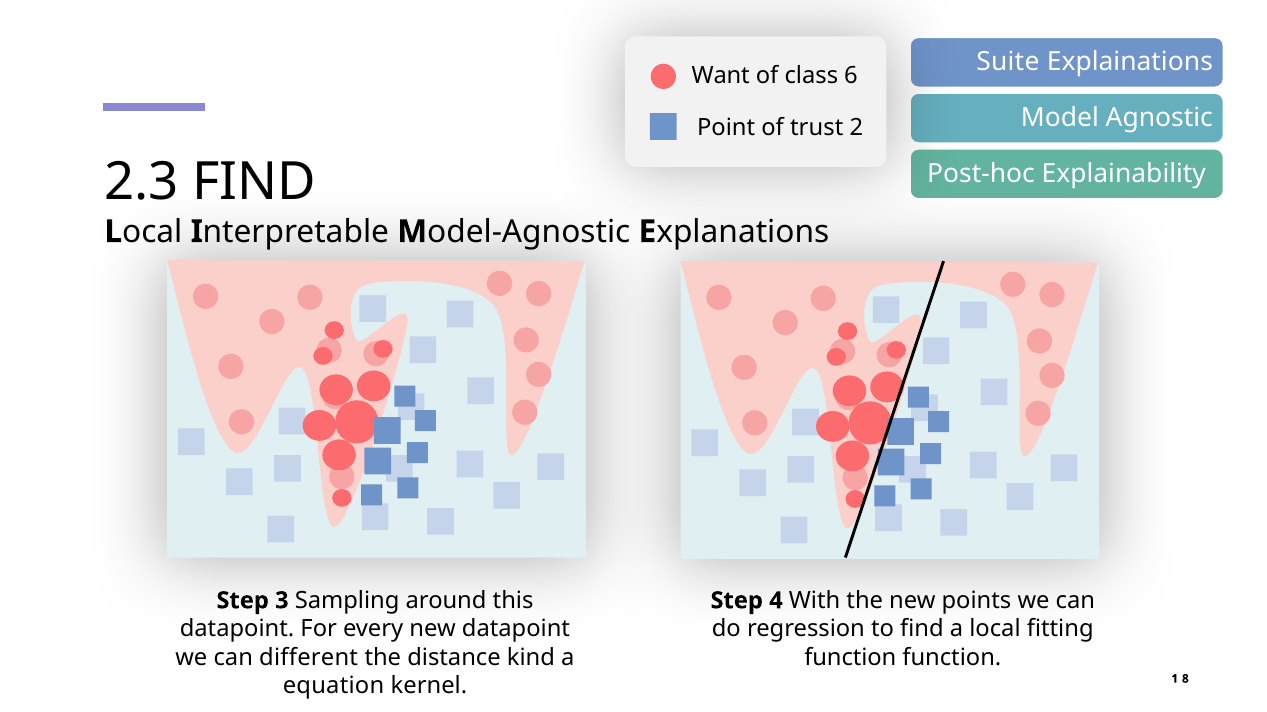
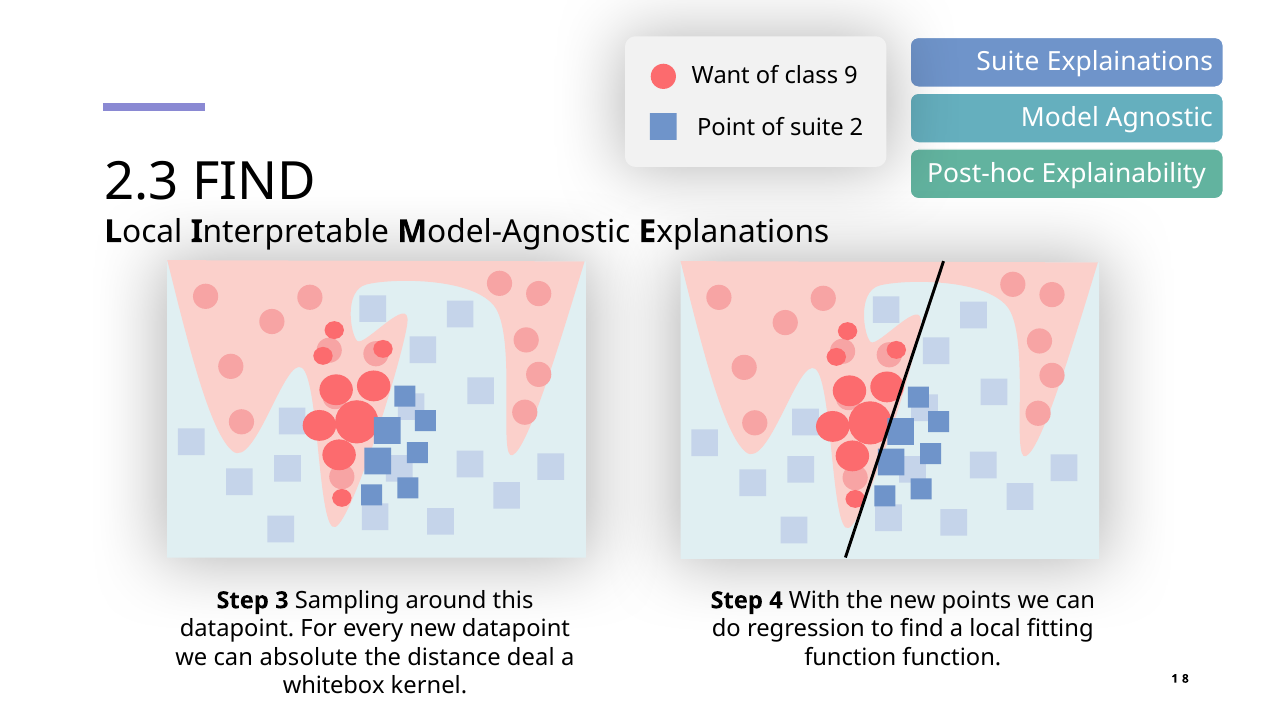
6: 6 -> 9
of trust: trust -> suite
different: different -> absolute
kind: kind -> deal
equation: equation -> whitebox
